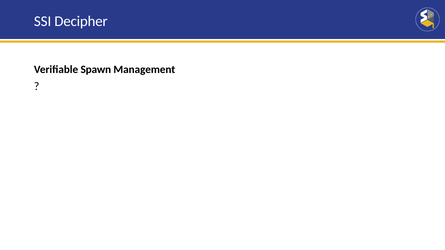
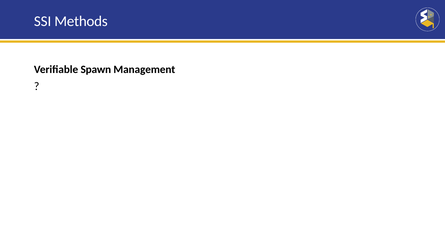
Decipher: Decipher -> Methods
